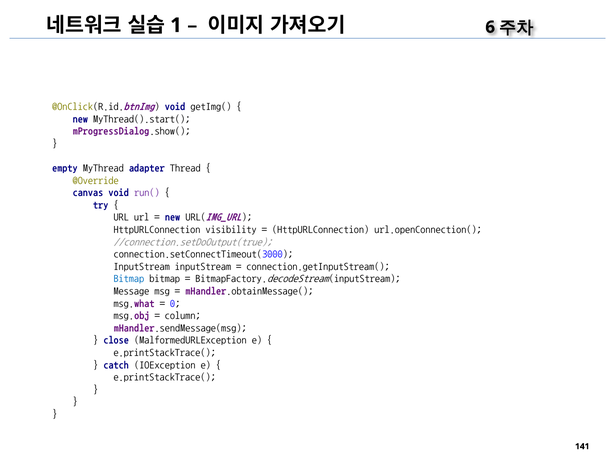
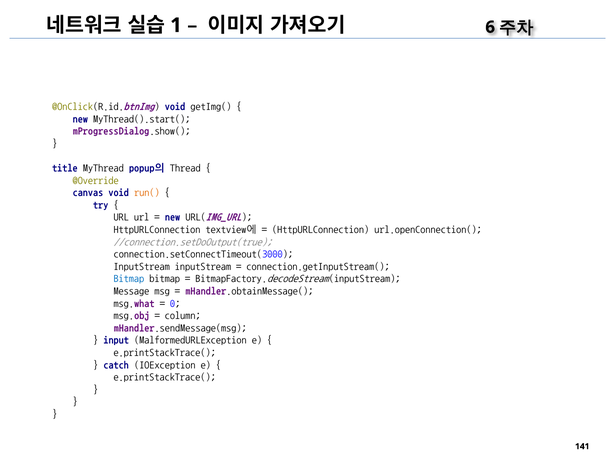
empty: empty -> title
adapter: adapter -> popup의
run( colour: purple -> orange
visibility: visibility -> textview에
close: close -> input
